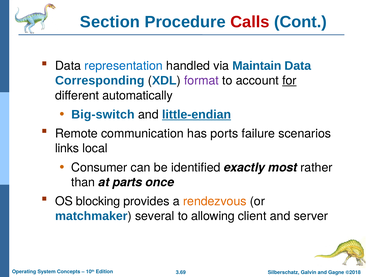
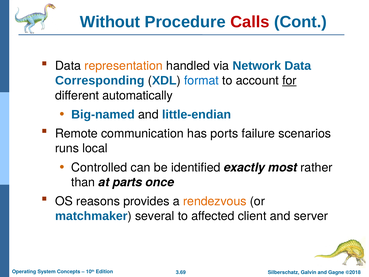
Section: Section -> Without
representation colour: blue -> orange
Maintain: Maintain -> Network
format colour: purple -> blue
Big-switch: Big-switch -> Big-named
little-endian underline: present -> none
links: links -> runs
Consumer: Consumer -> Controlled
blocking: blocking -> reasons
allowing: allowing -> affected
